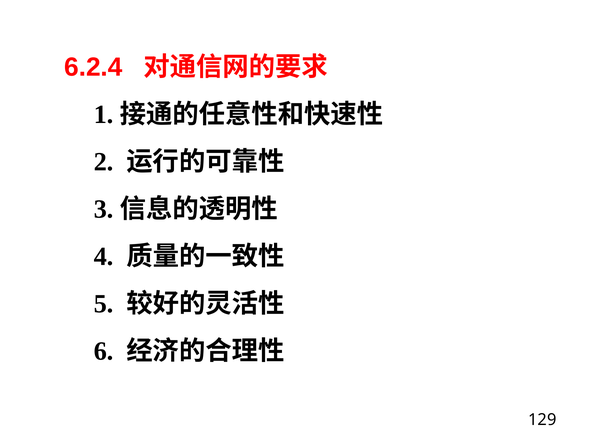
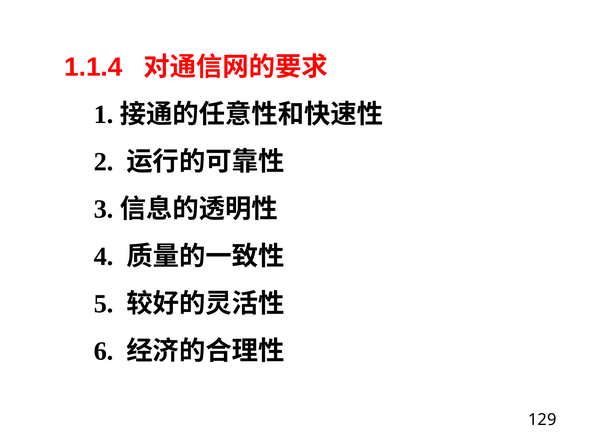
6.2.4: 6.2.4 -> 1.1.4
